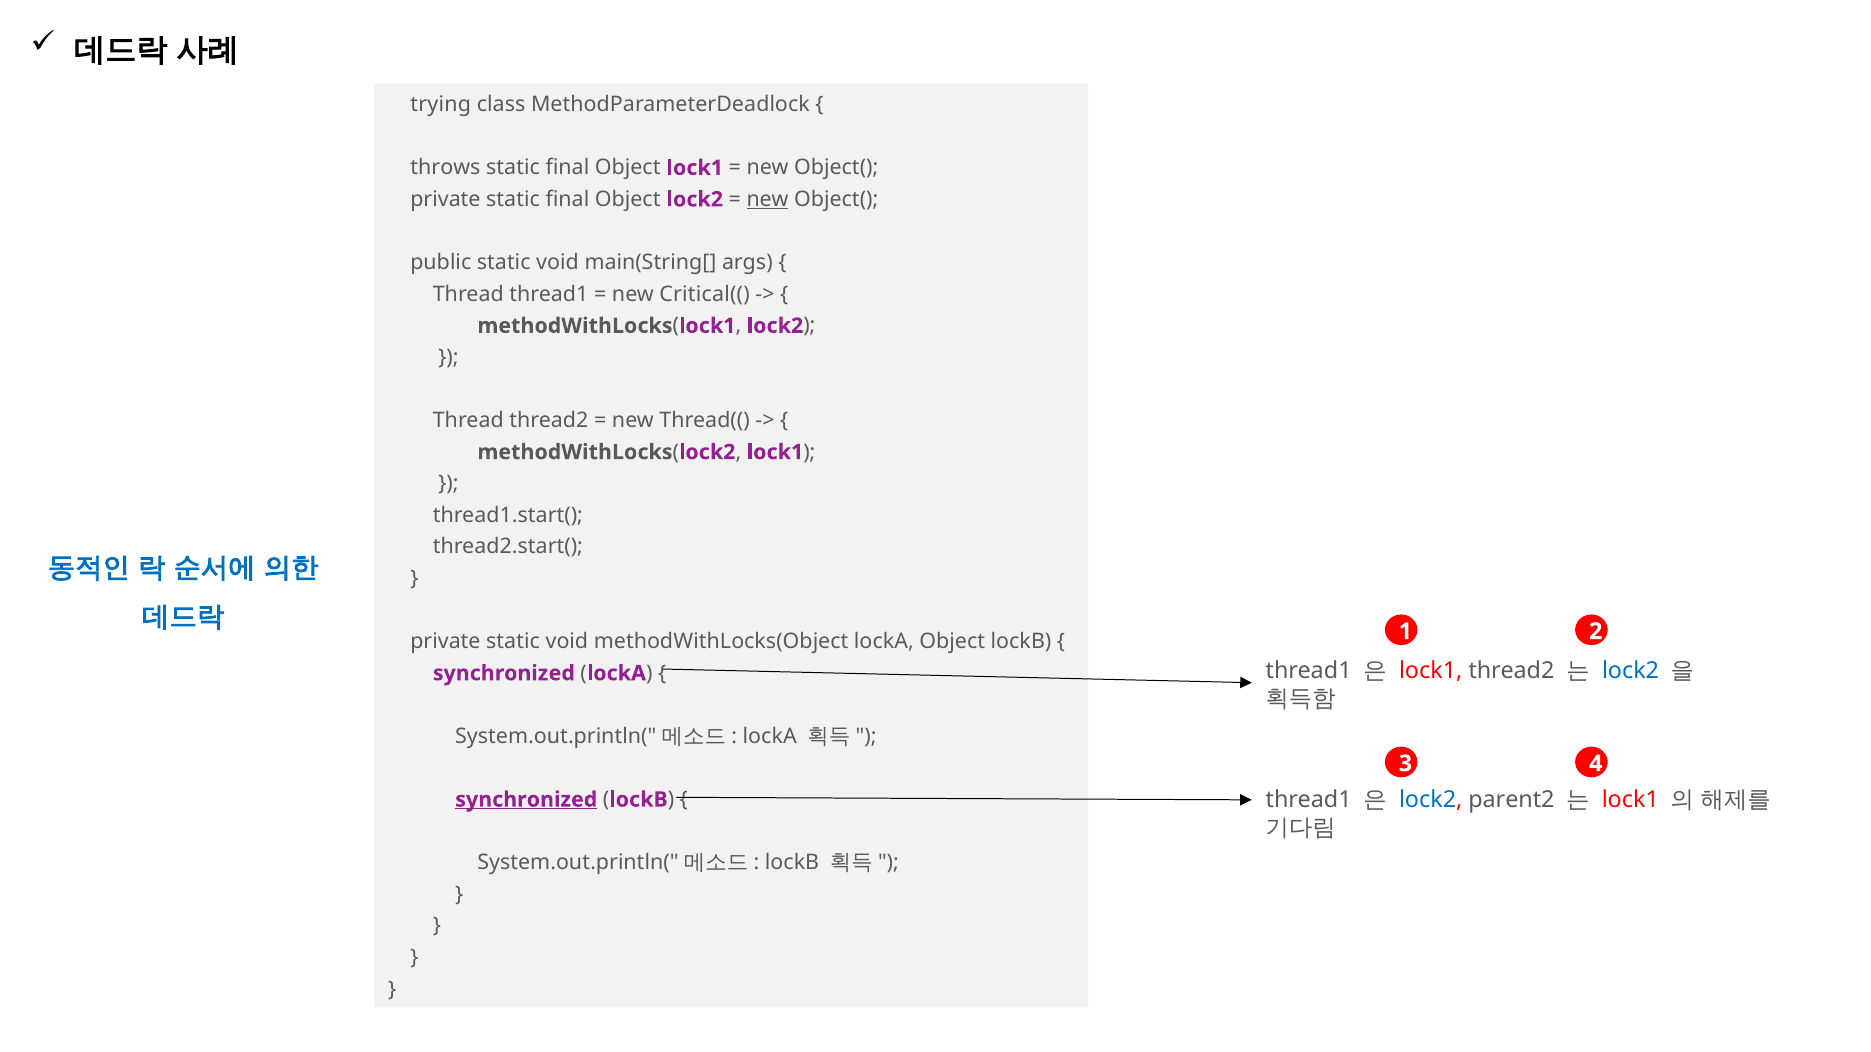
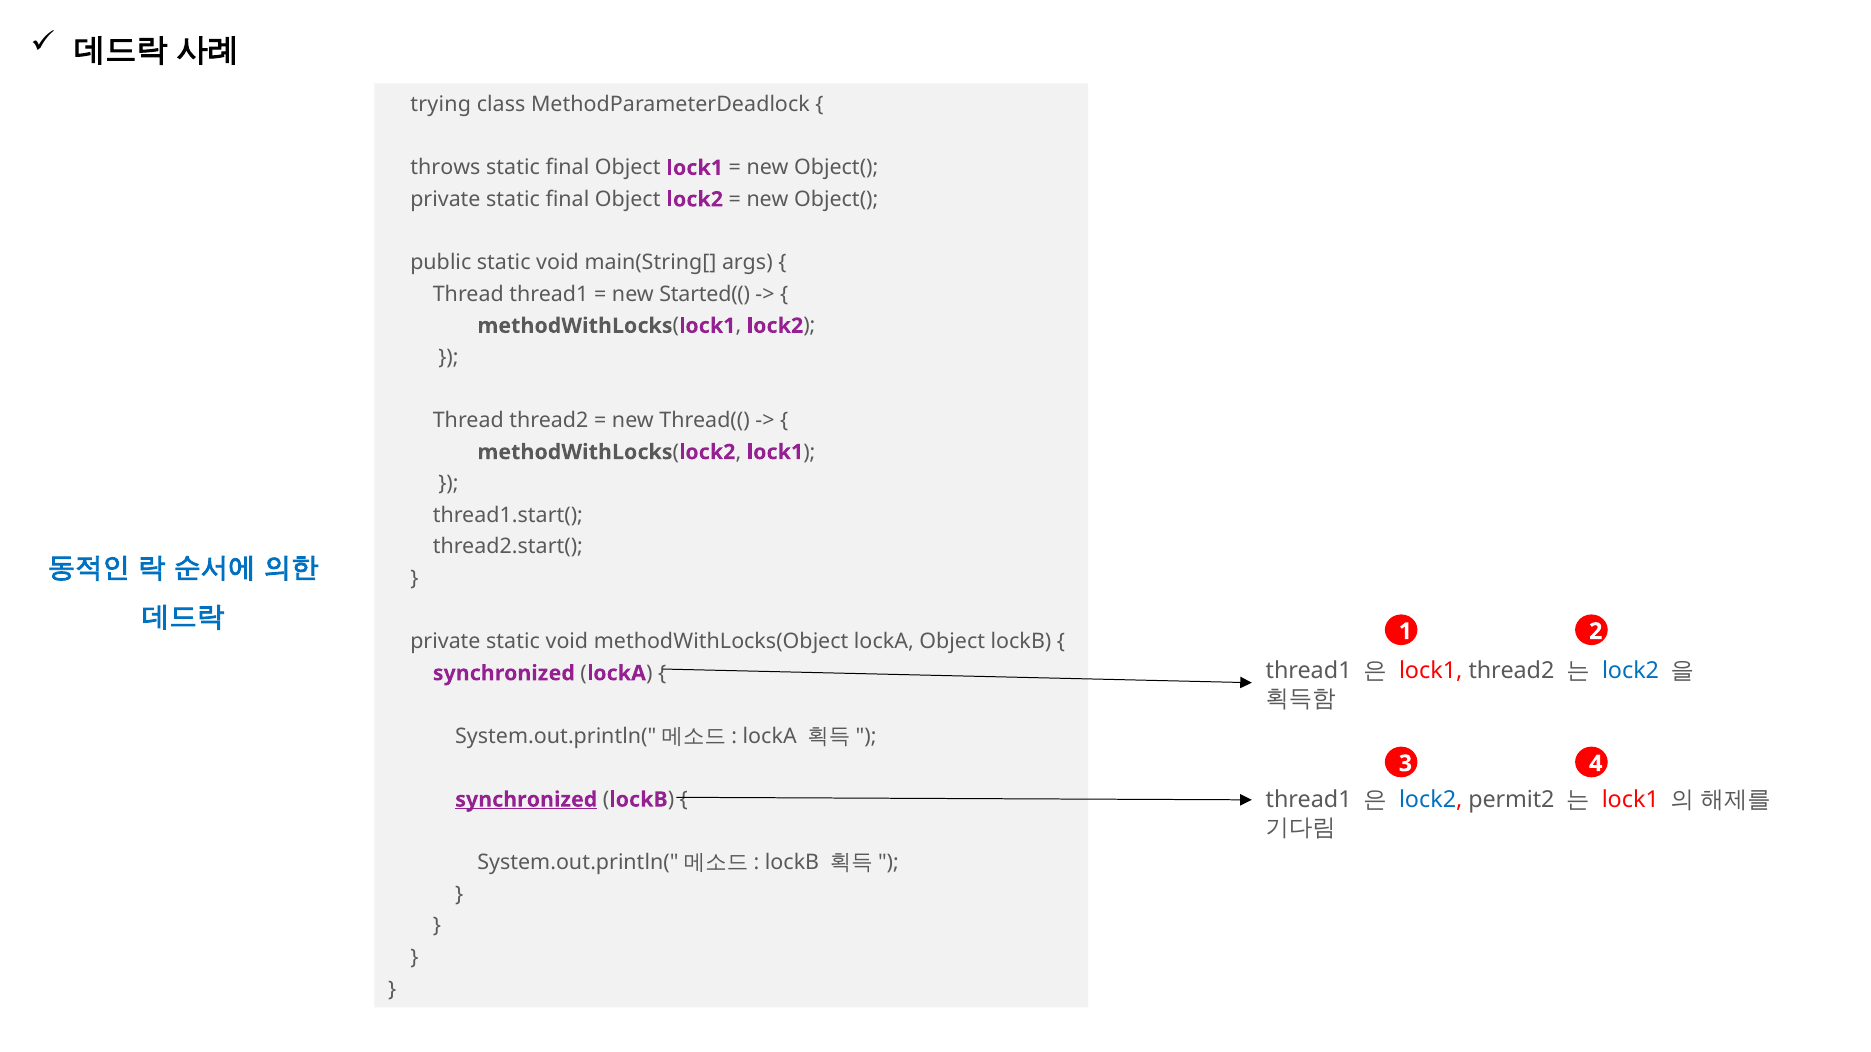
new at (768, 199) underline: present -> none
Critical((: Critical(( -> Started((
parent2: parent2 -> permit2
